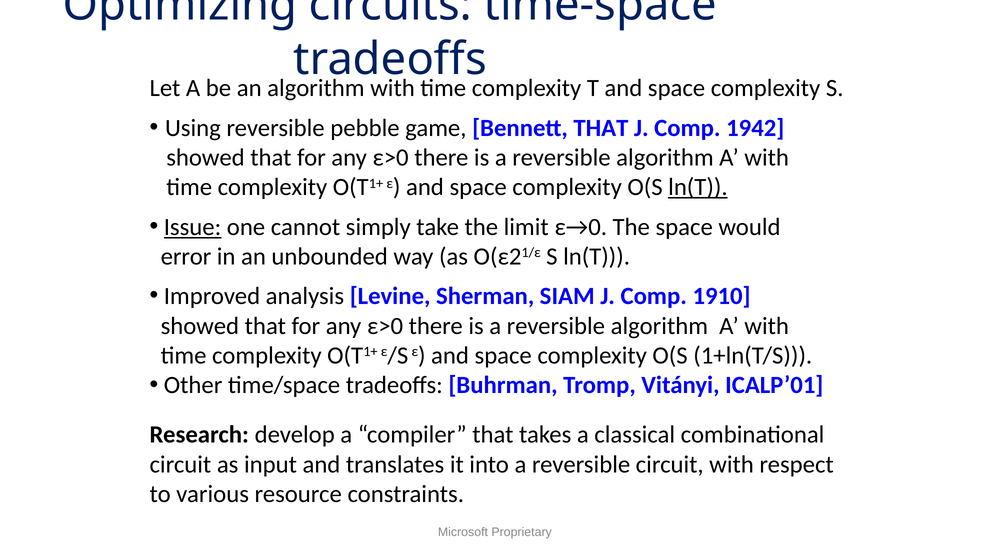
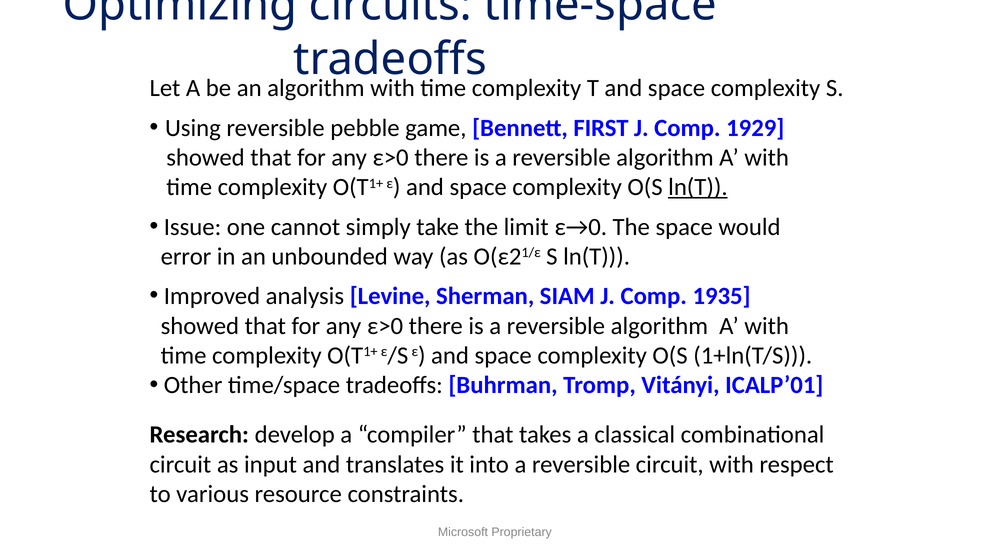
Bennett THAT: THAT -> FIRST
1942: 1942 -> 1929
Issue underline: present -> none
1910: 1910 -> 1935
